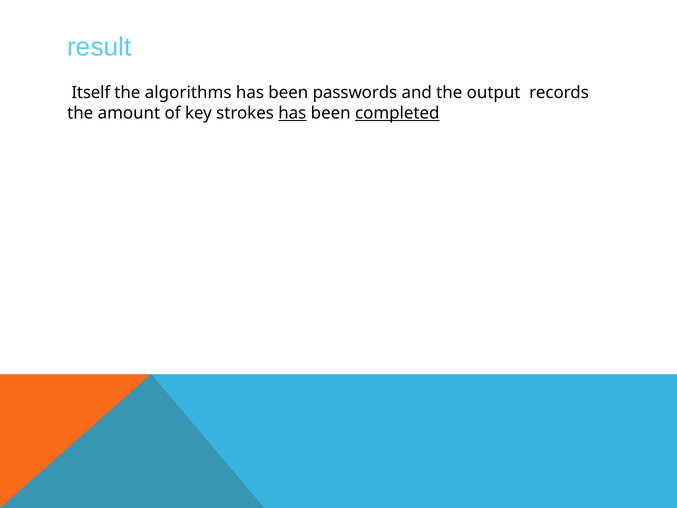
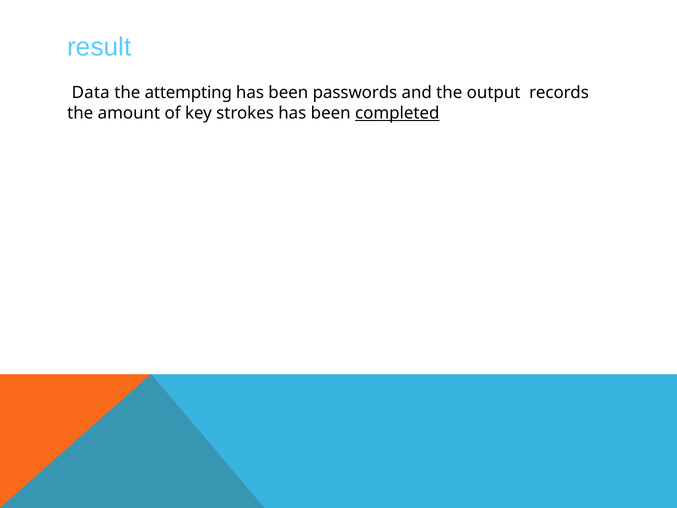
Itself: Itself -> Data
algorithms: algorithms -> attempting
has at (292, 113) underline: present -> none
